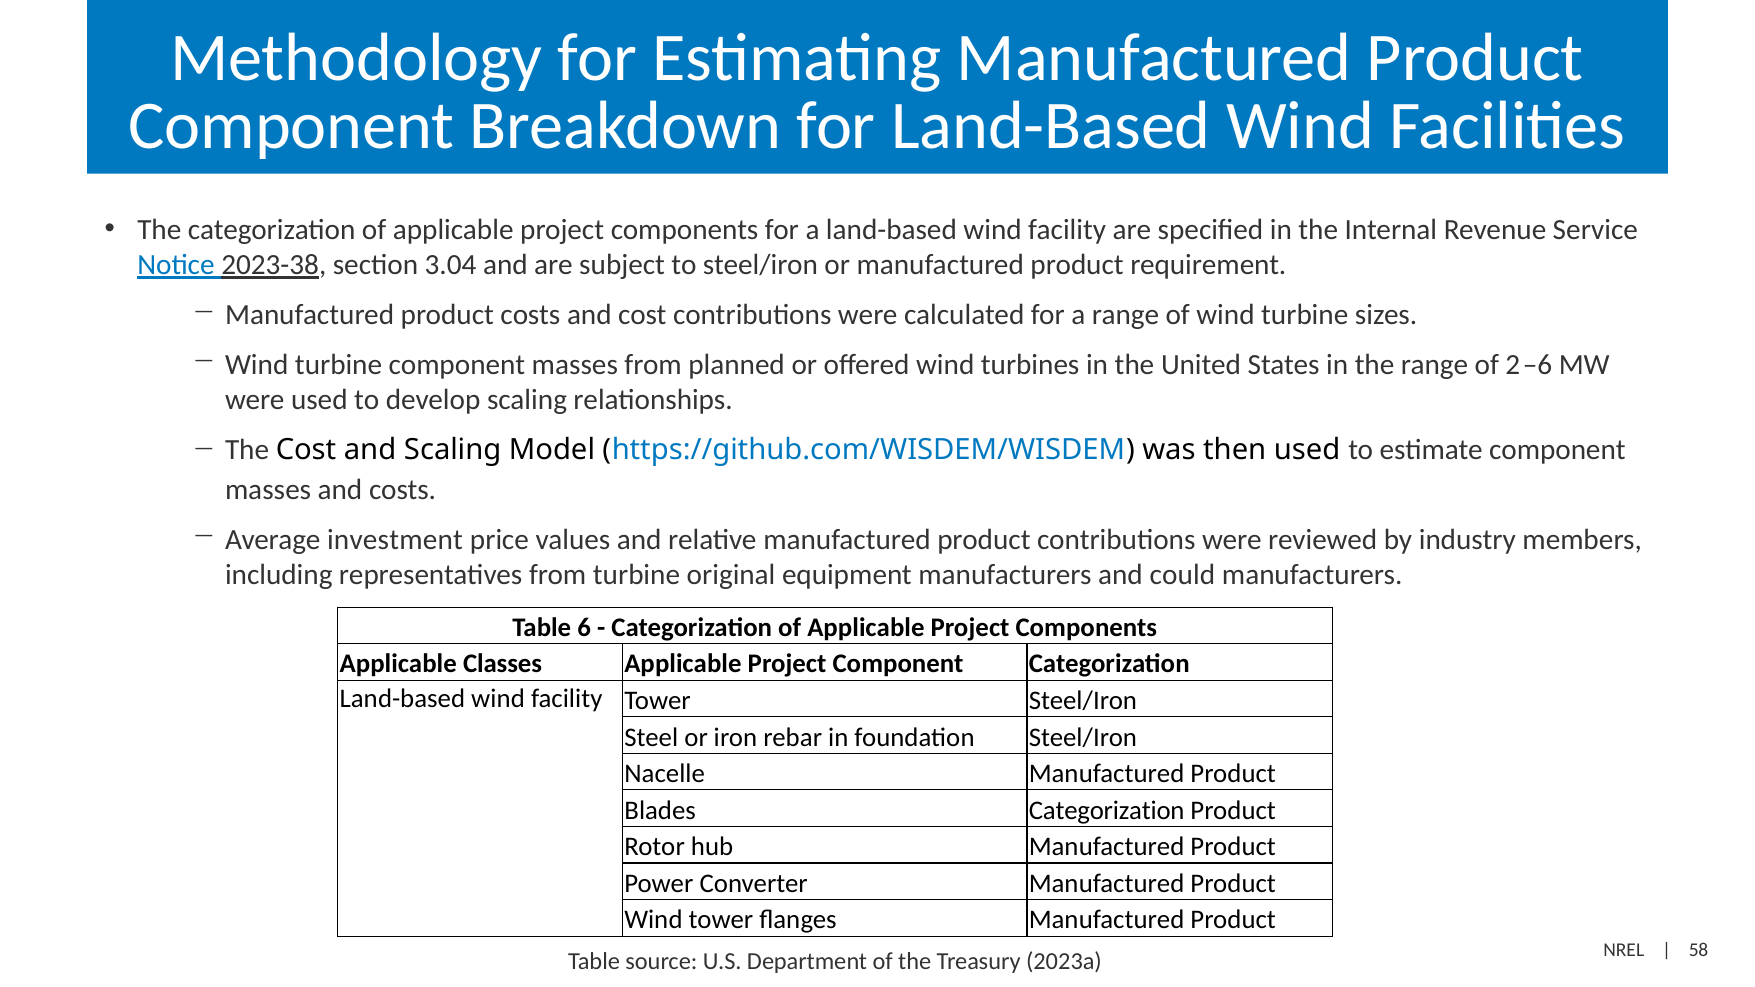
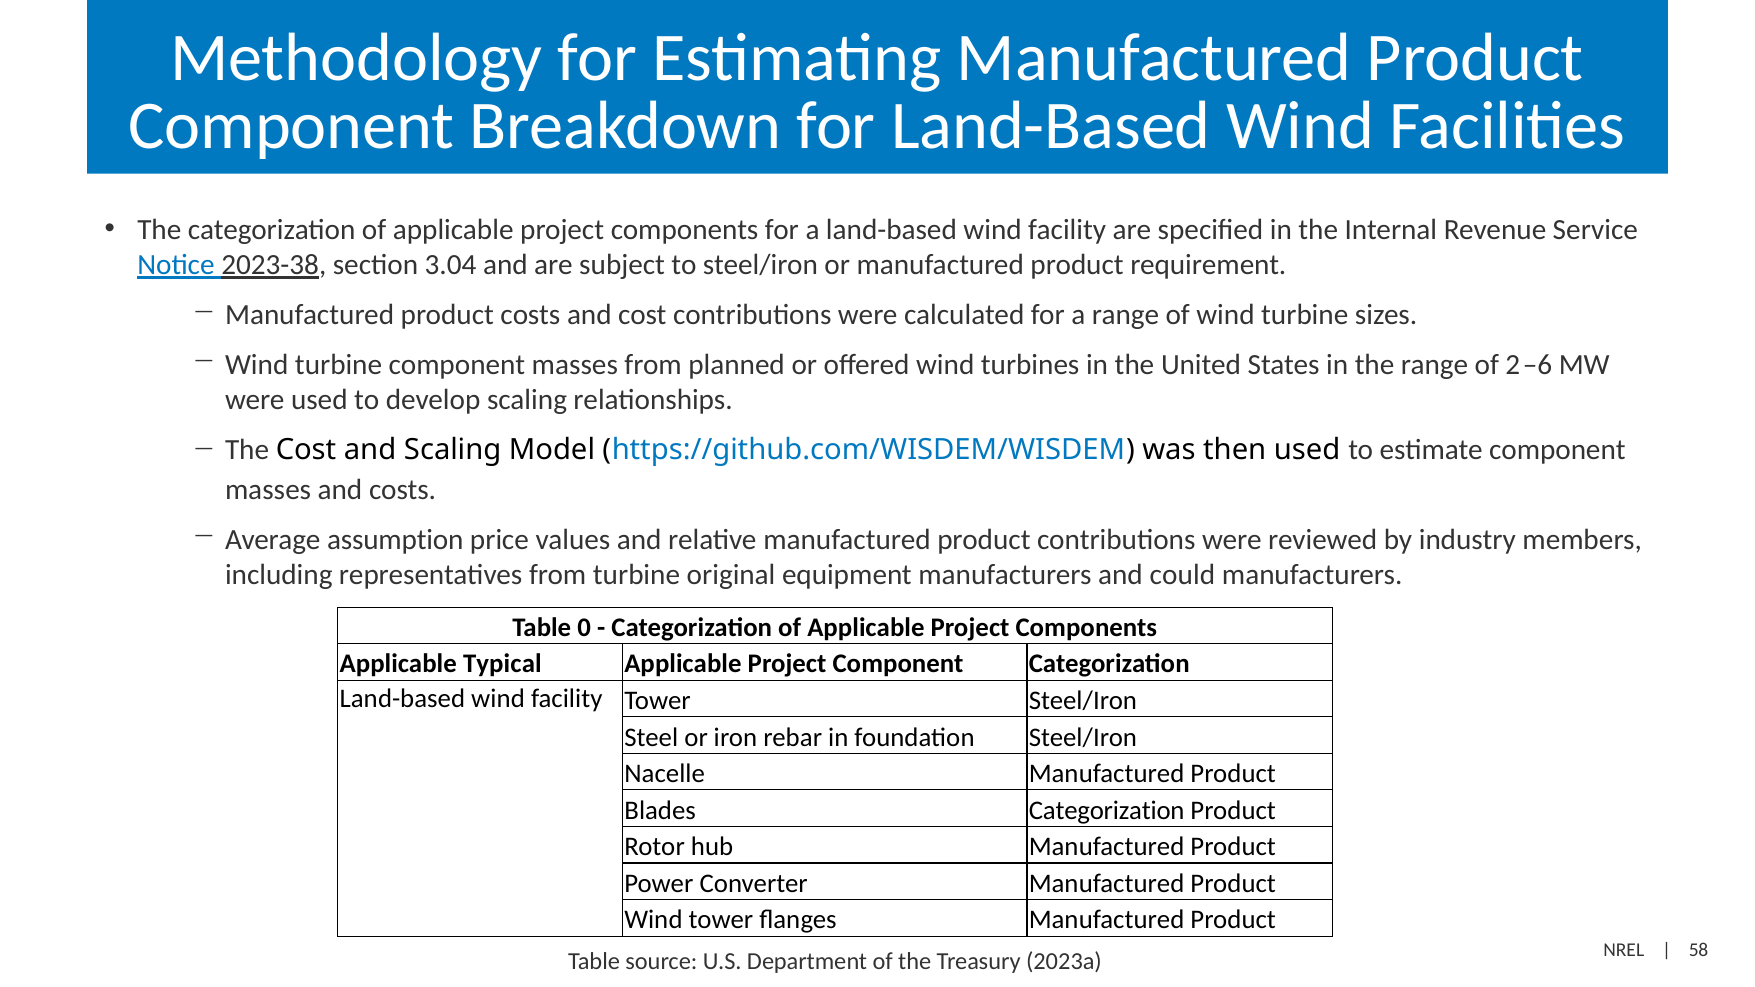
investment: investment -> assumption
6: 6 -> 0
Classes: Classes -> Typical
